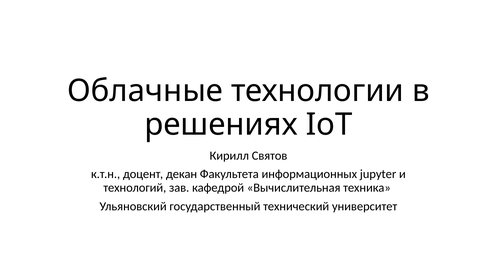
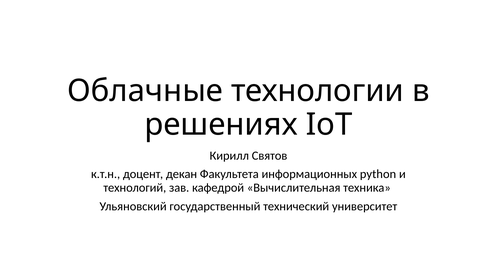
jupyter: jupyter -> python
